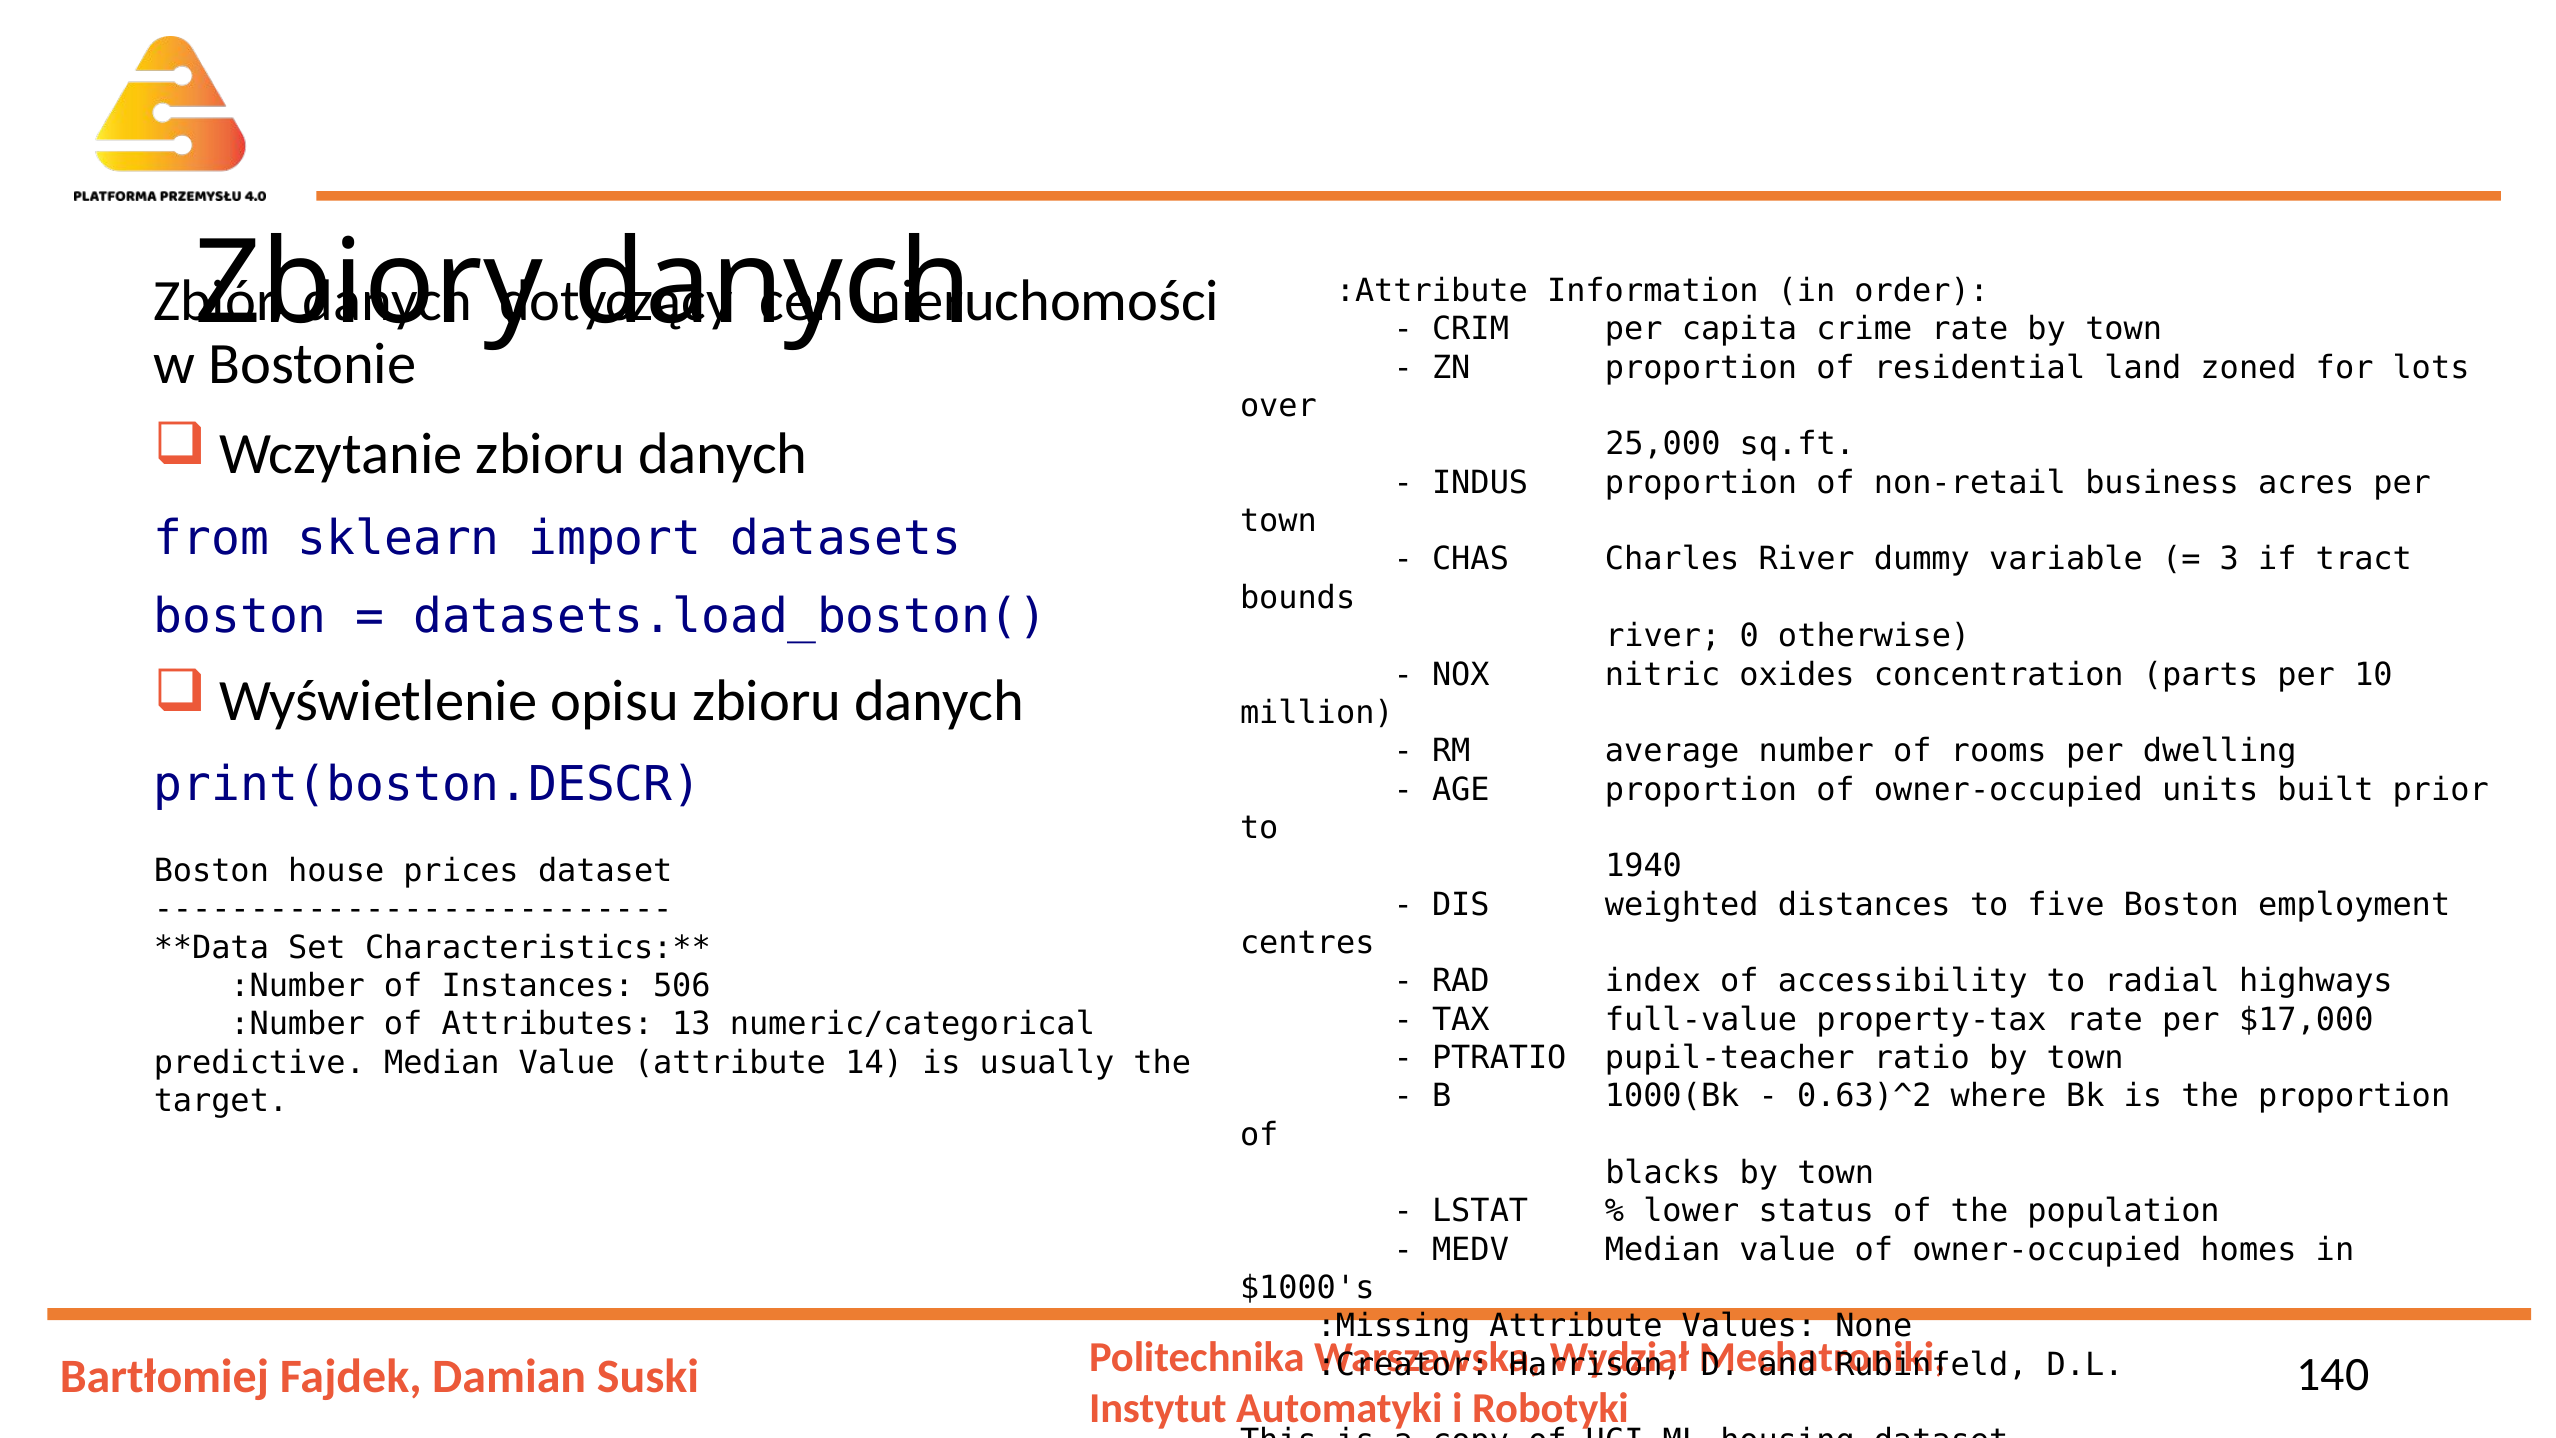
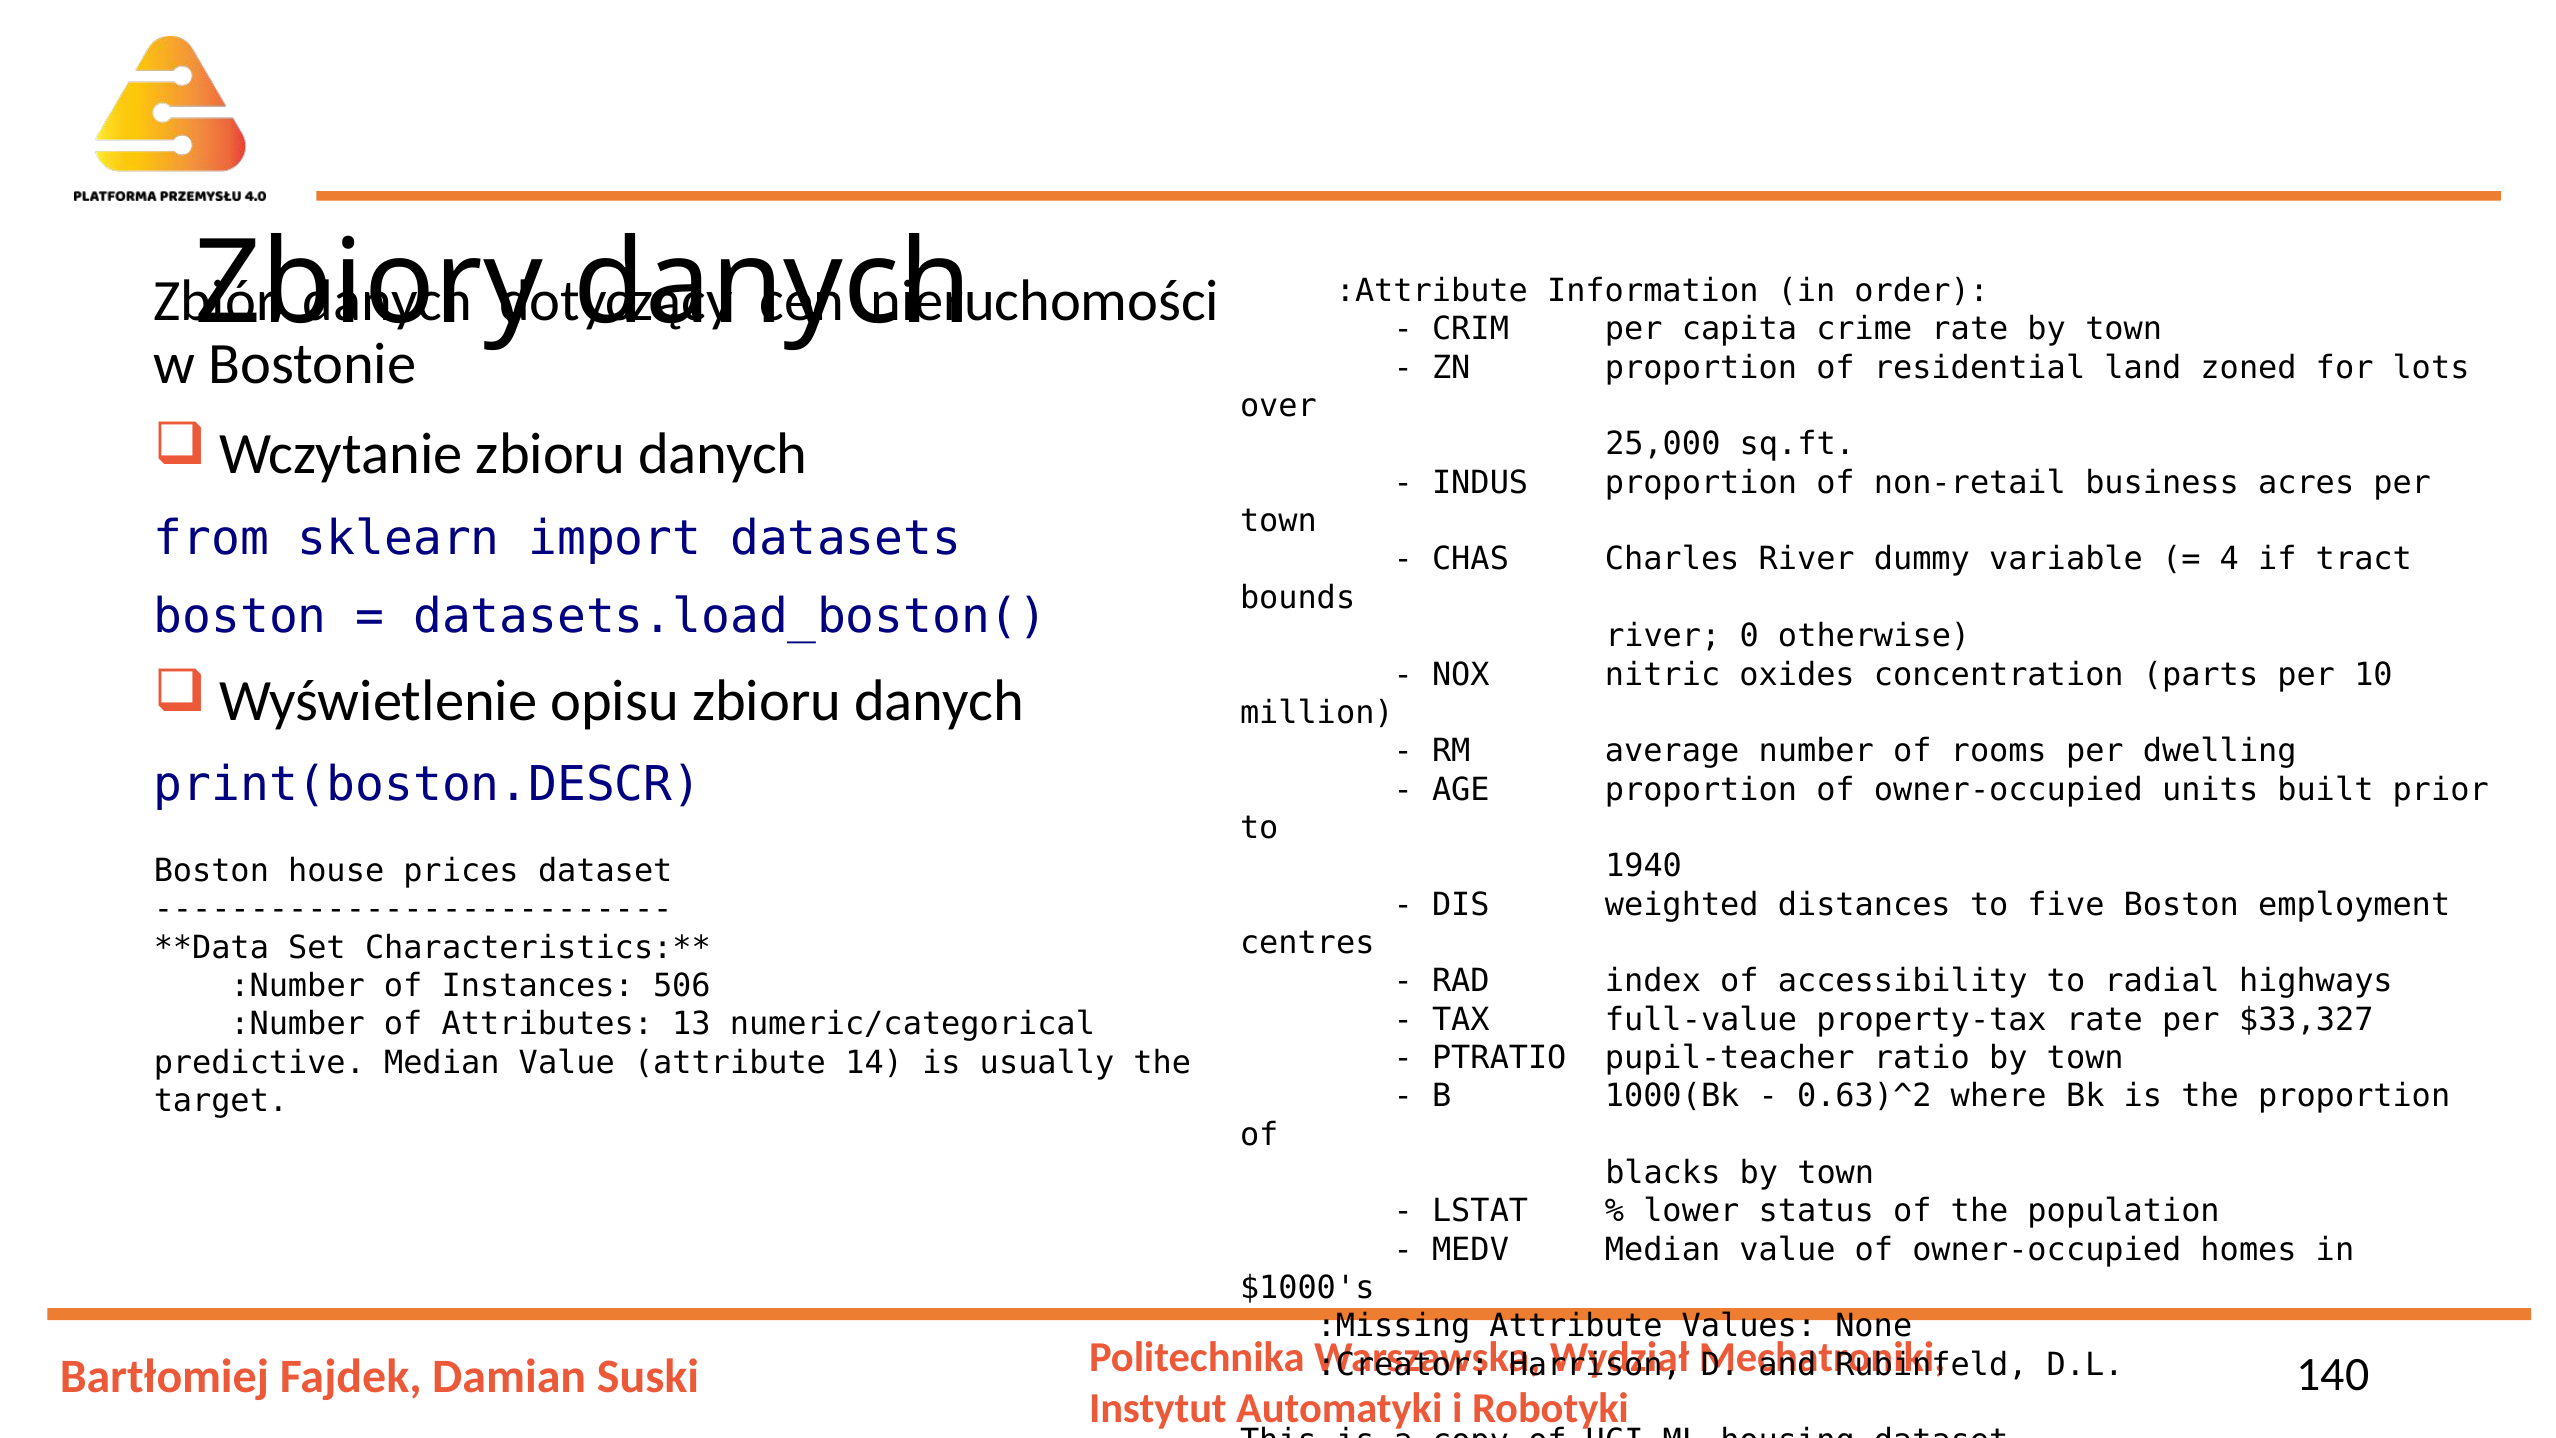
3: 3 -> 4
$17,000: $17,000 -> $33,327
